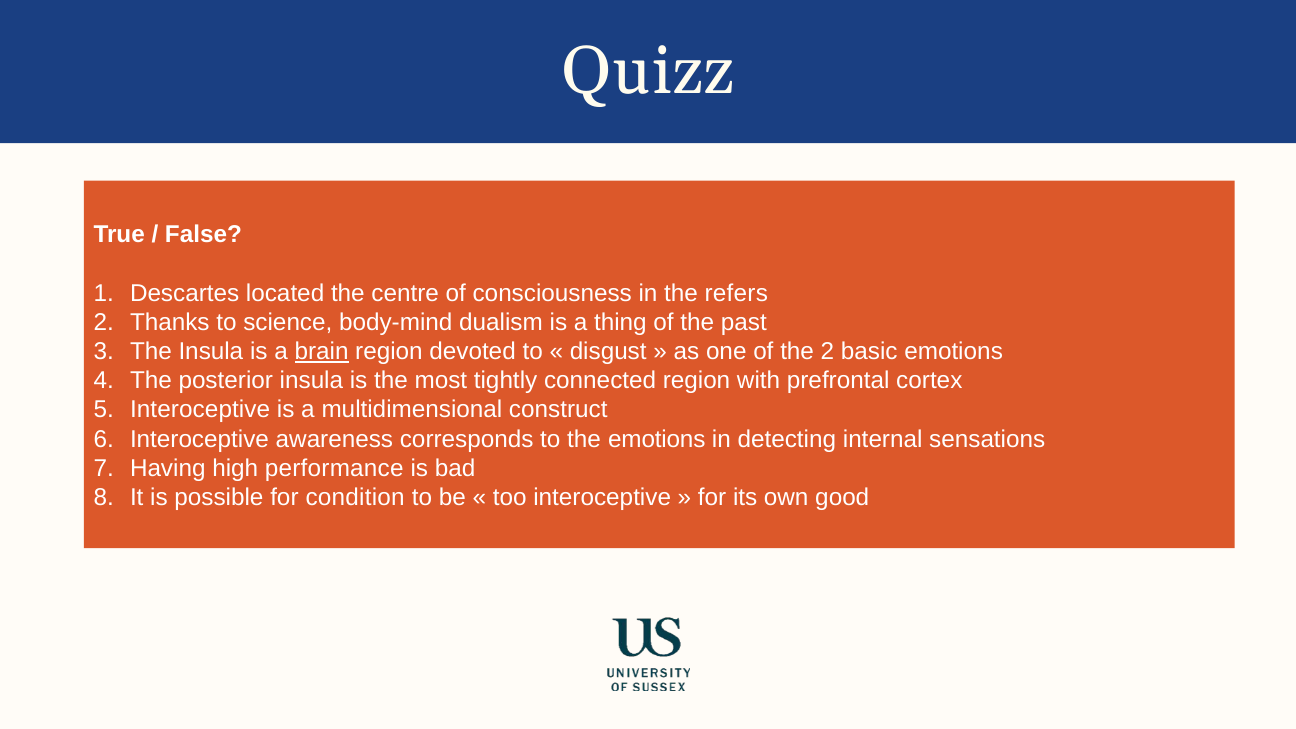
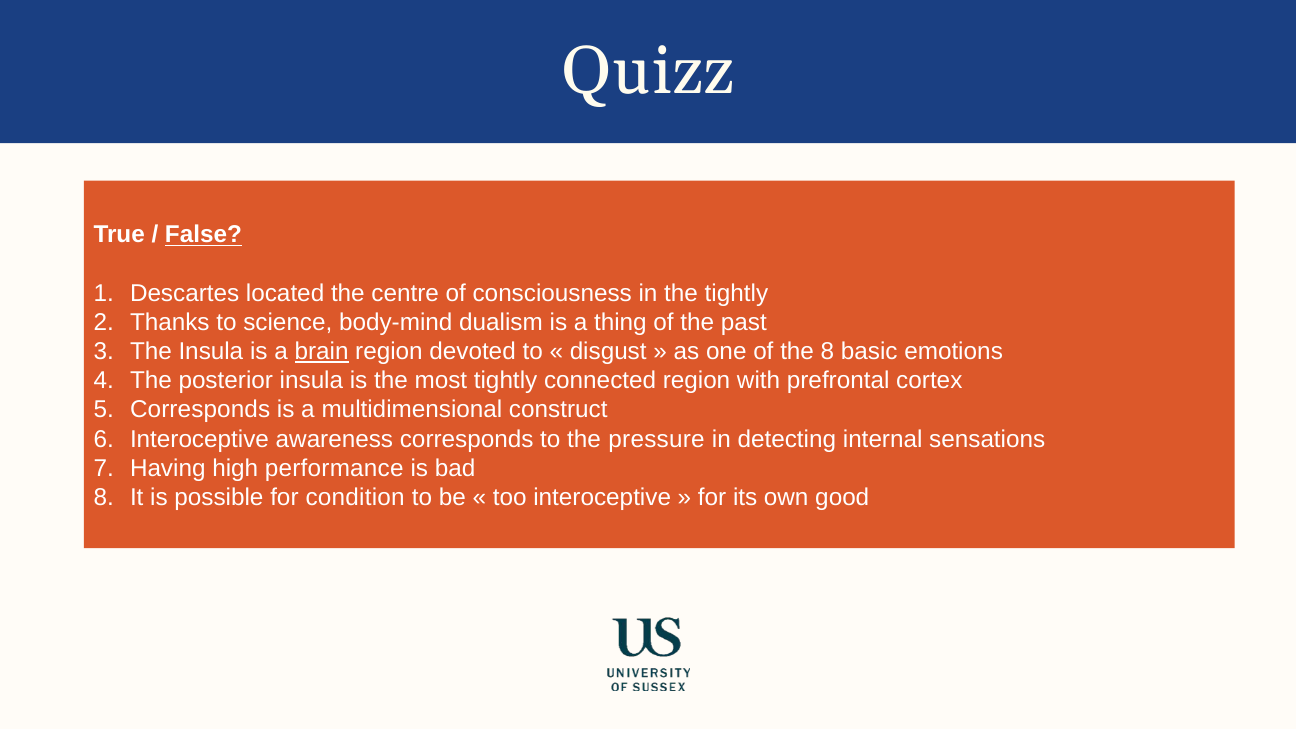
False underline: none -> present
the refers: refers -> tightly
the 2: 2 -> 8
5 Interoceptive: Interoceptive -> Corresponds
the emotions: emotions -> pressure
